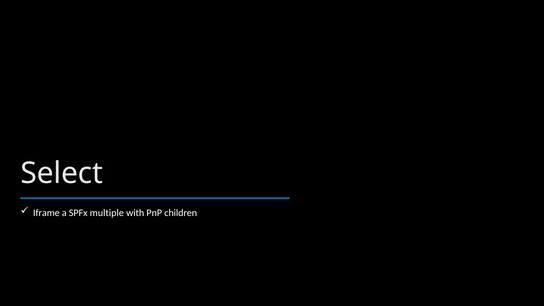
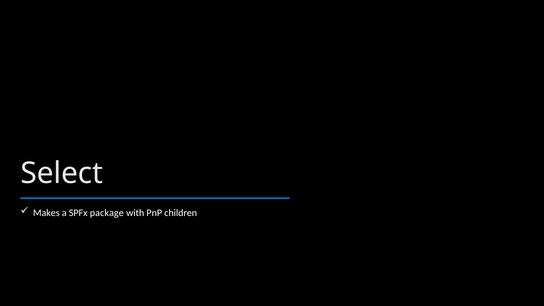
Iframe: Iframe -> Makes
multiple: multiple -> package
